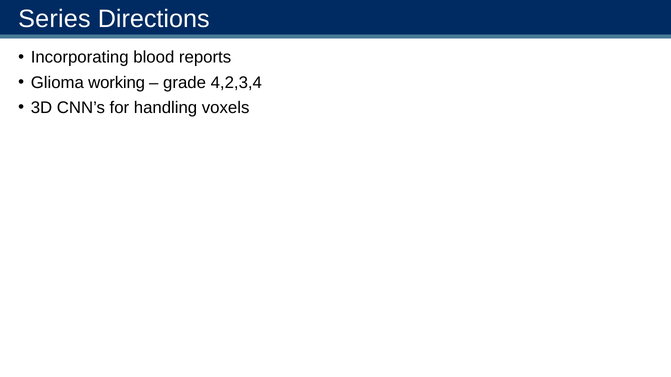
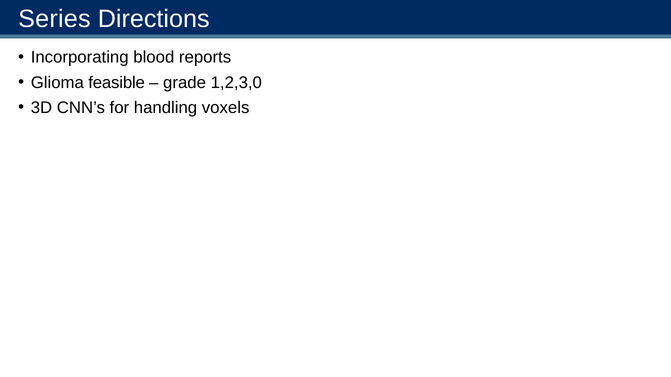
working: working -> feasible
4,2,3,4: 4,2,3,4 -> 1,2,3,0
